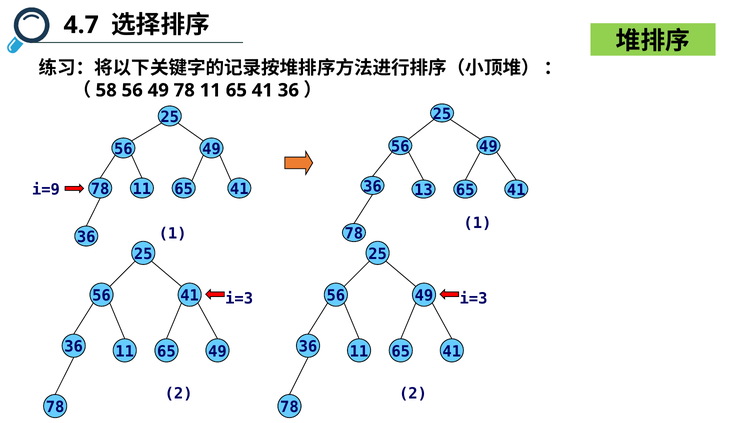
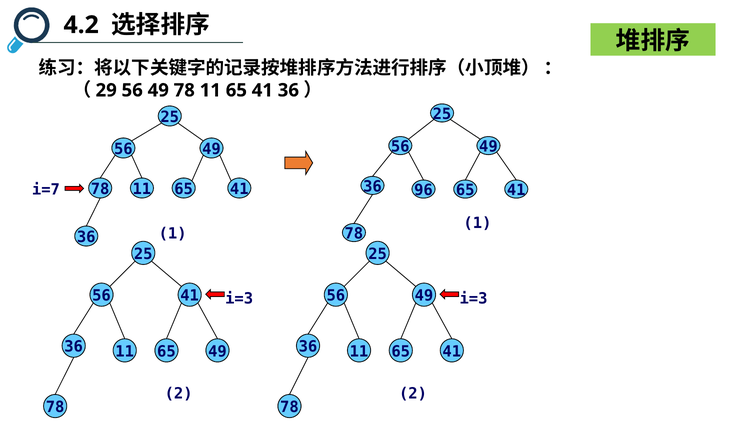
4.7: 4.7 -> 4.2
58: 58 -> 29
13: 13 -> 96
i=9: i=9 -> i=7
